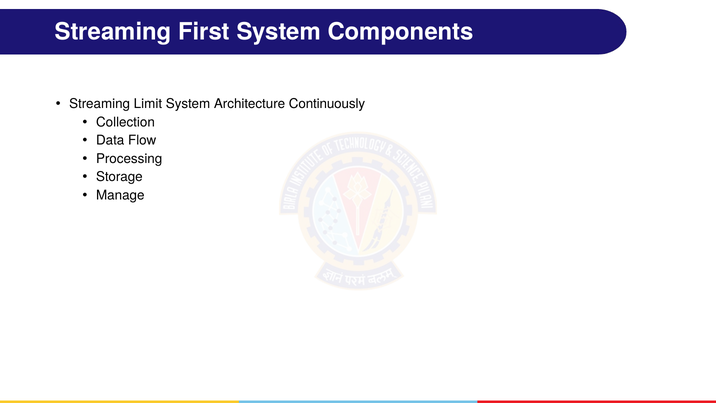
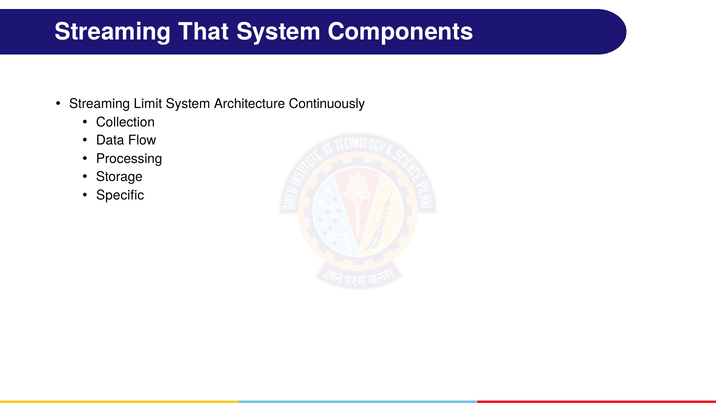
First: First -> That
Manage: Manage -> Specific
